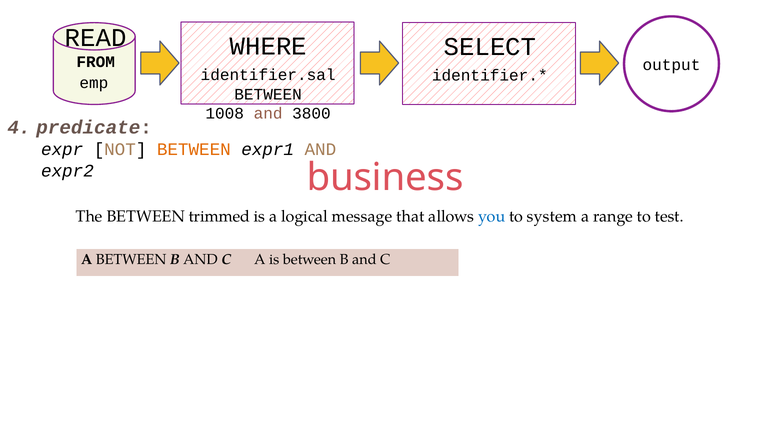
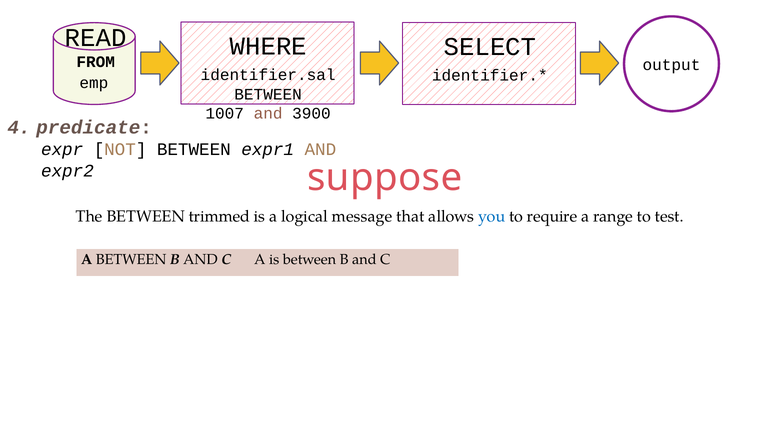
1008: 1008 -> 1007
3800: 3800 -> 3900
BETWEEN at (194, 150) colour: orange -> black
business: business -> suppose
system: system -> require
